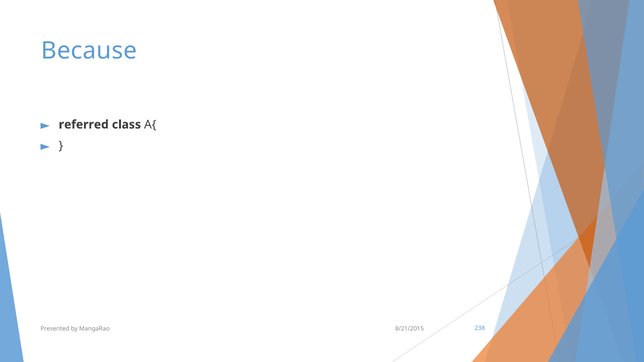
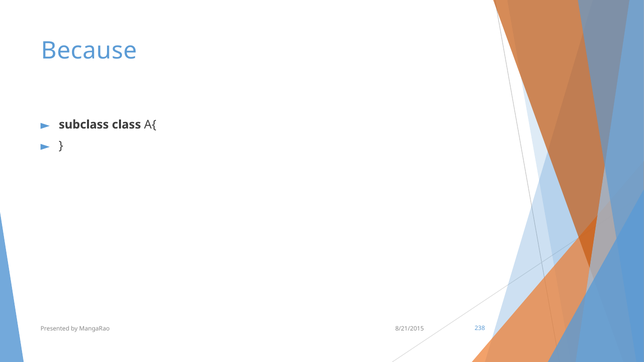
referred: referred -> subclass
